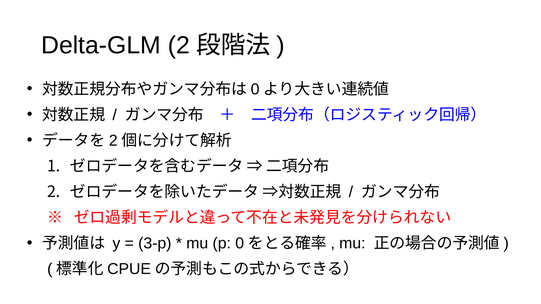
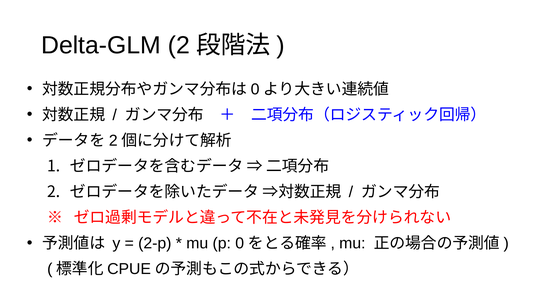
3-p: 3-p -> 2-p
